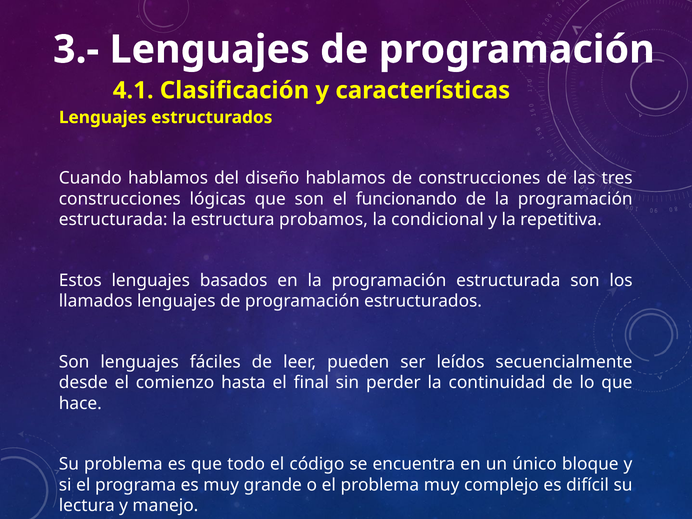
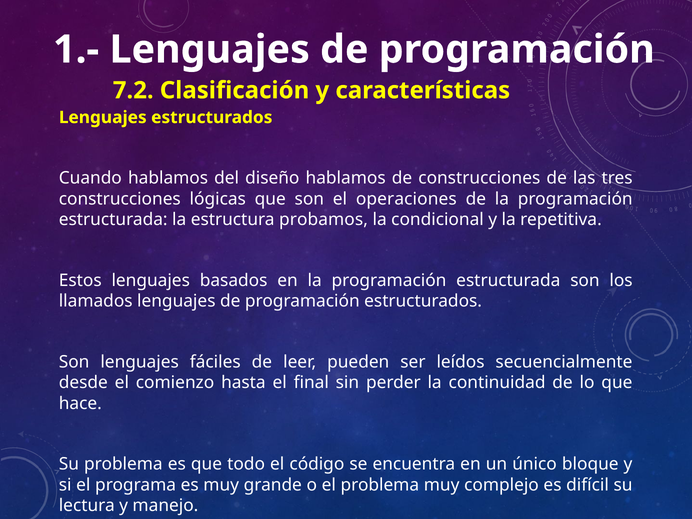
3.-: 3.- -> 1.-
4.1: 4.1 -> 7.2
funcionando: funcionando -> operaciones
